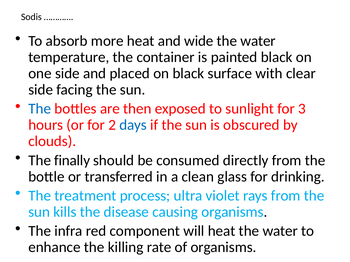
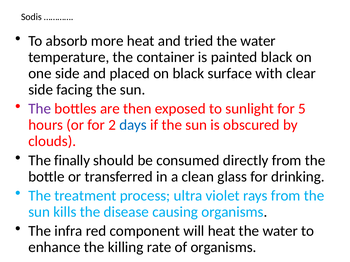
wide: wide -> tried
The at (40, 109) colour: blue -> purple
3: 3 -> 5
